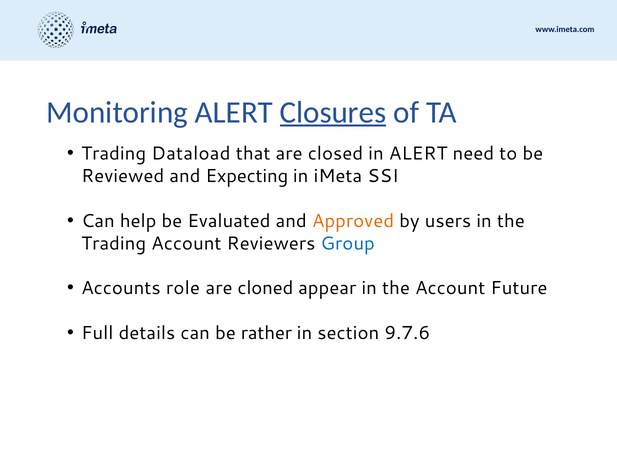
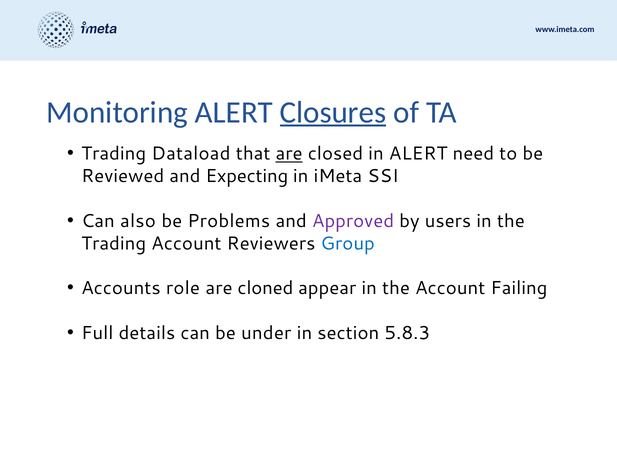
are at (289, 154) underline: none -> present
help: help -> also
Evaluated: Evaluated -> Problems
Approved colour: orange -> purple
Future: Future -> Failing
rather: rather -> under
9.7.6: 9.7.6 -> 5.8.3
